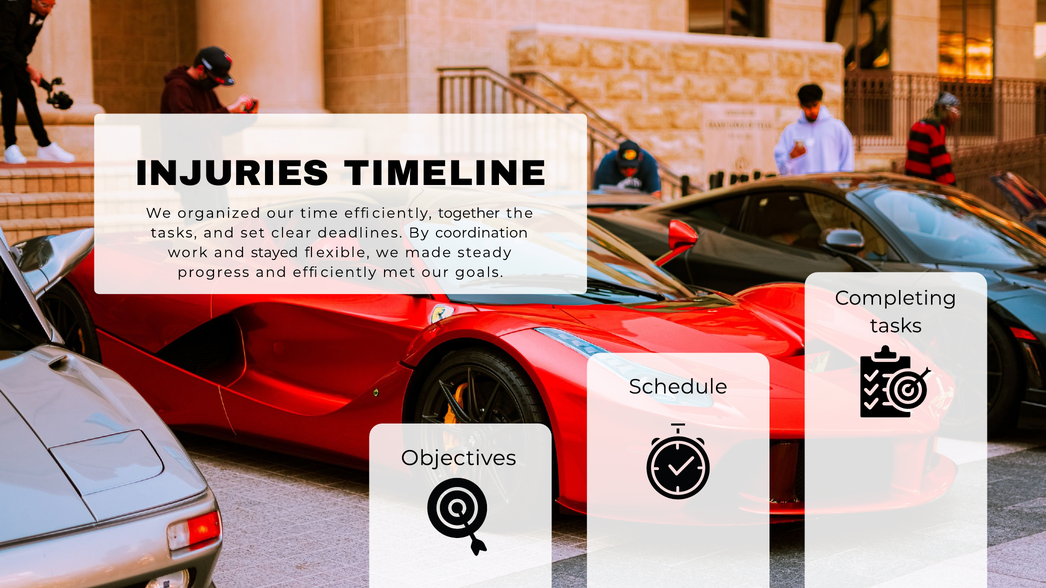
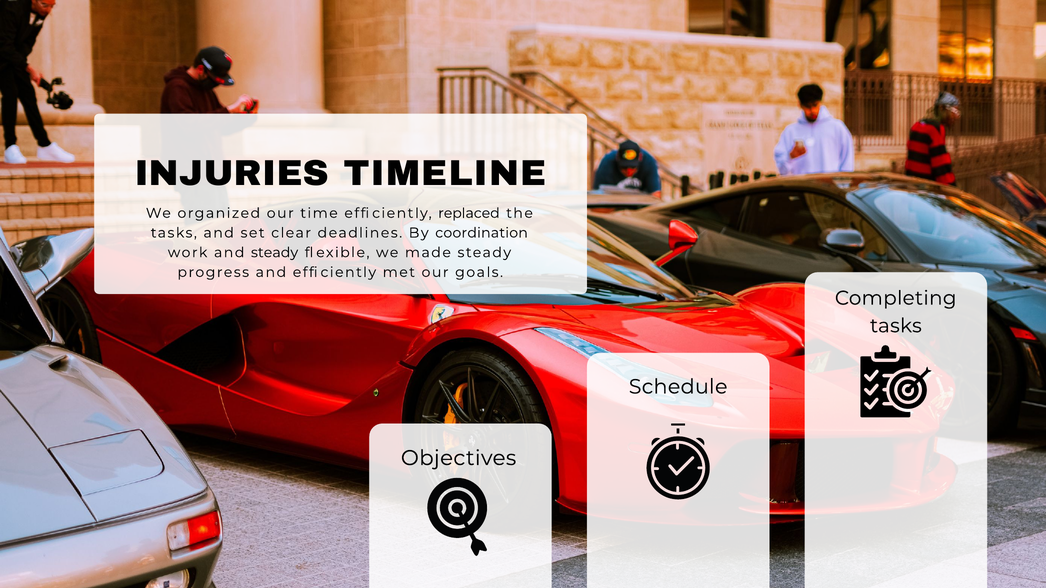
together: together -> replaced
and stayed: stayed -> steady
